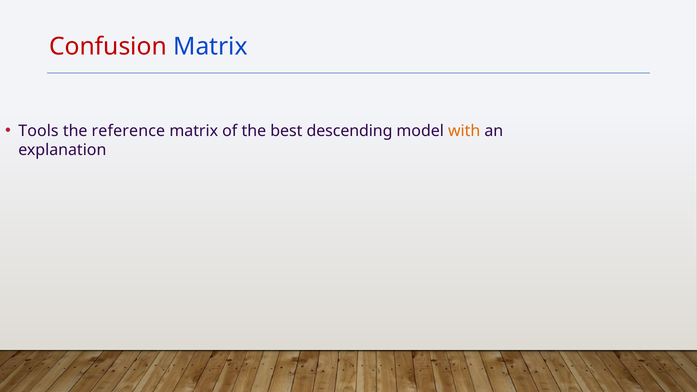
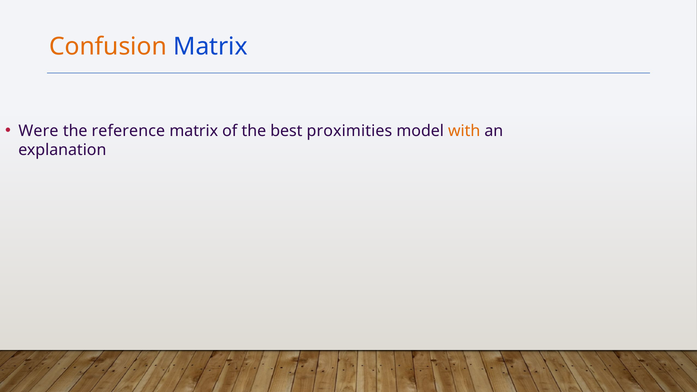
Confusion colour: red -> orange
Tools: Tools -> Were
descending: descending -> proximities
